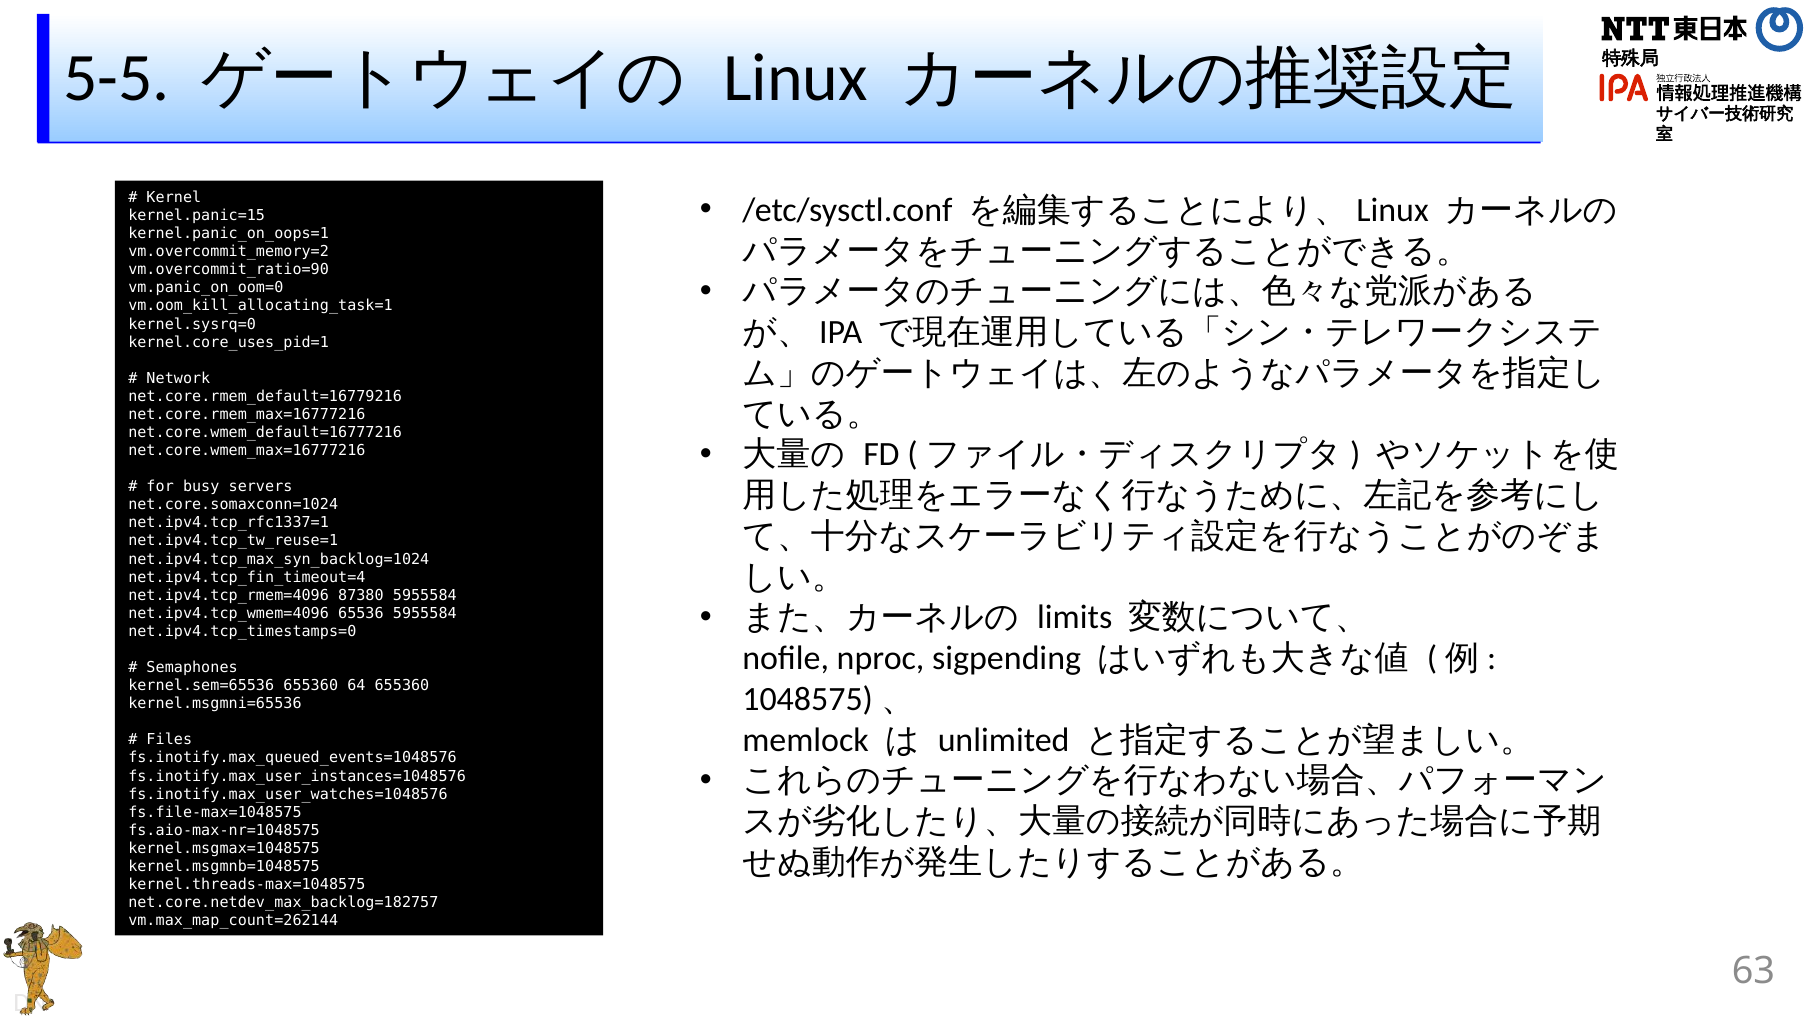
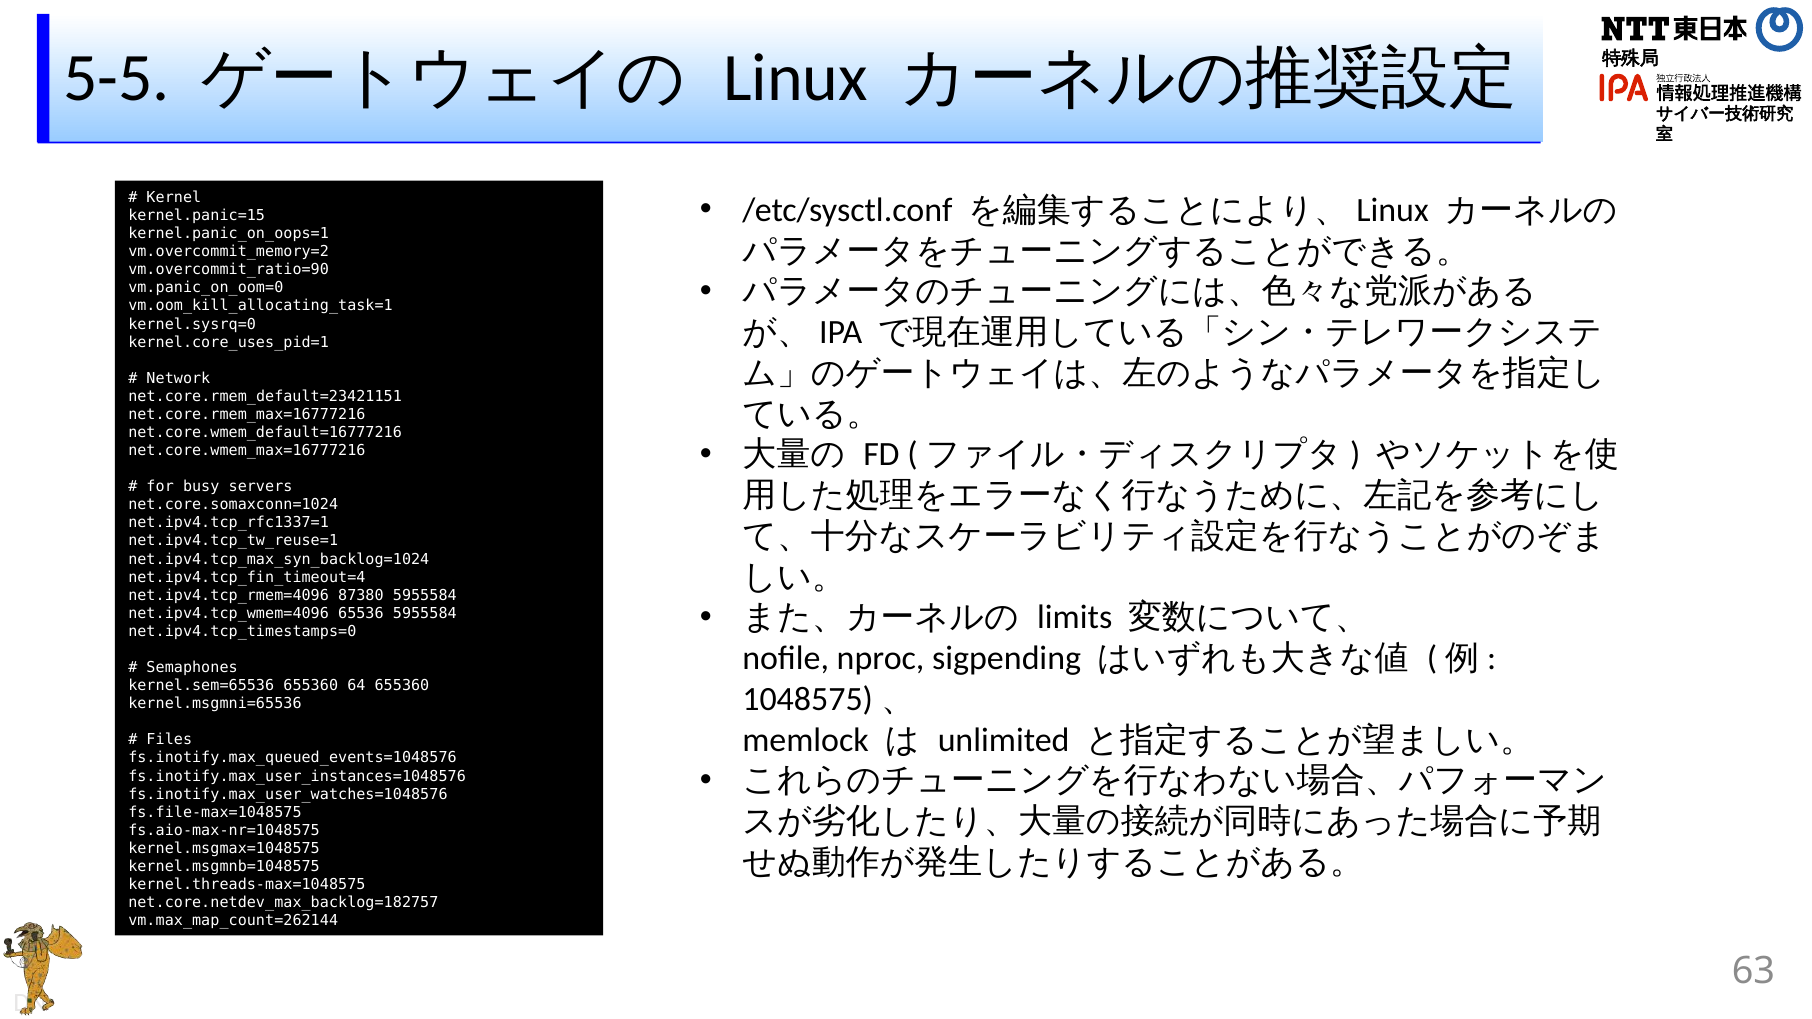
net.core.rmem_default=16779216: net.core.rmem_default=16779216 -> net.core.rmem_default=23421151
